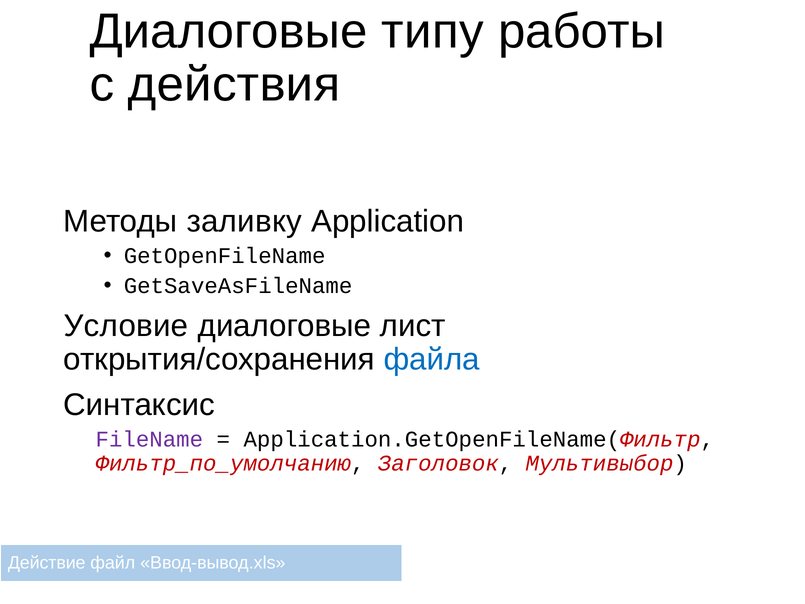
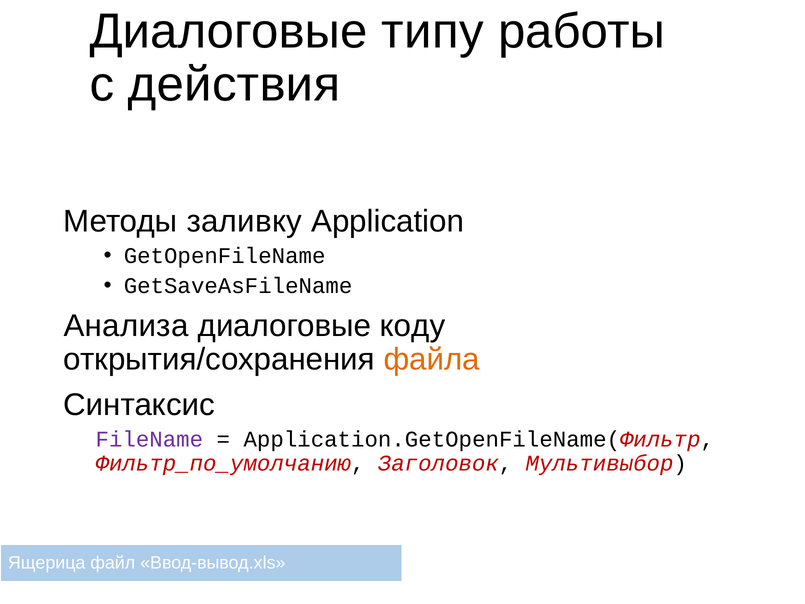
Условие: Условие -> Анализа
лист: лист -> коду
файла colour: blue -> orange
Действие: Действие -> Ящерица
